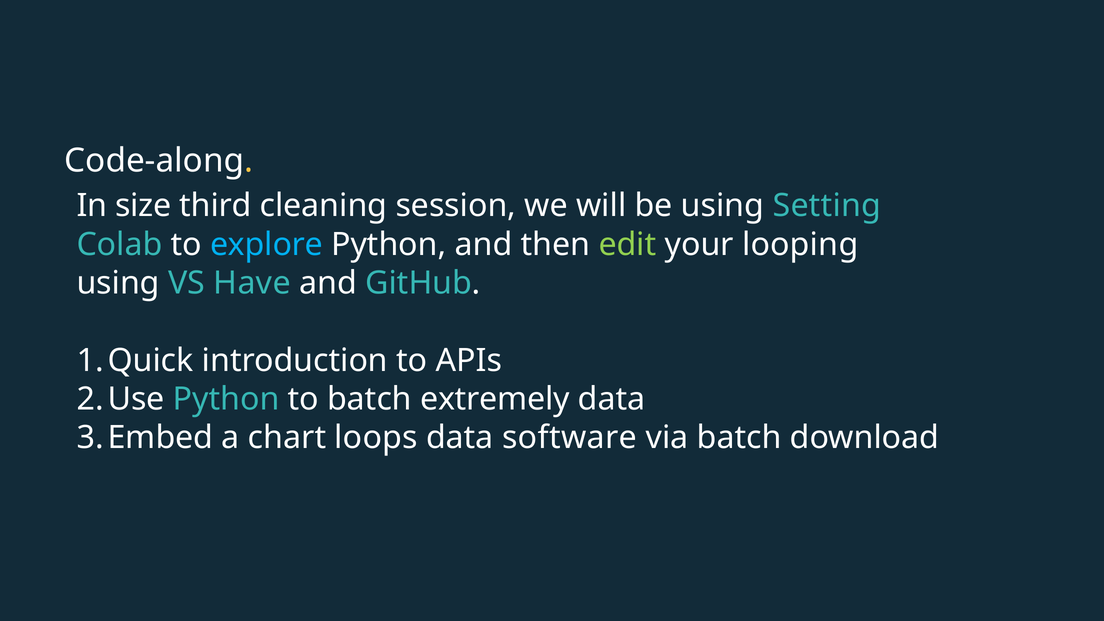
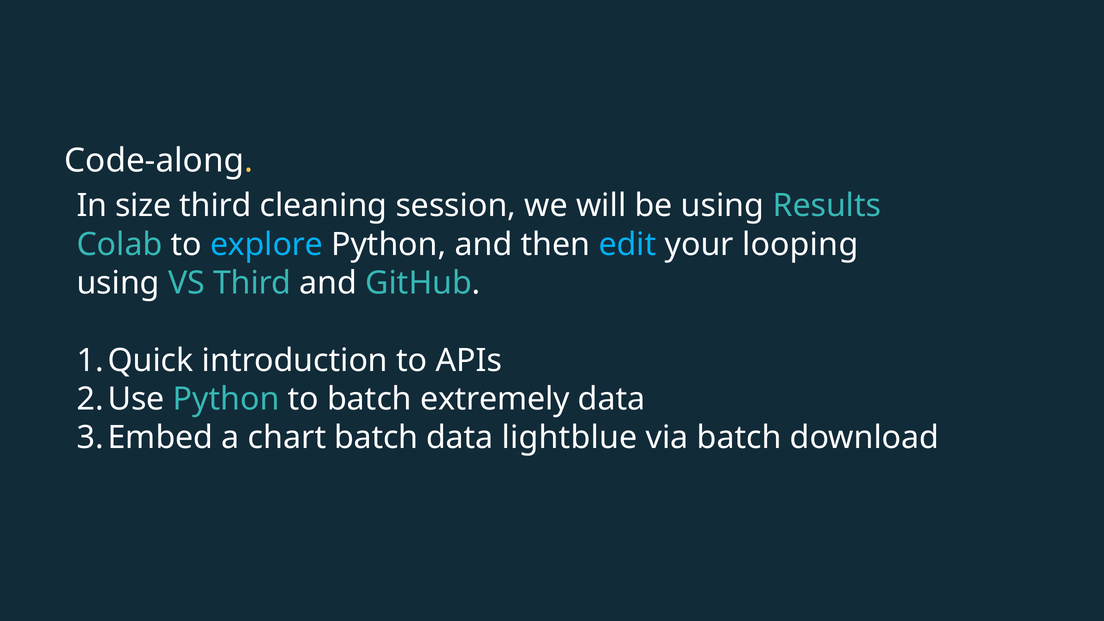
Setting: Setting -> Results
edit colour: light green -> light blue
VS Have: Have -> Third
chart loops: loops -> batch
software: software -> lightblue
